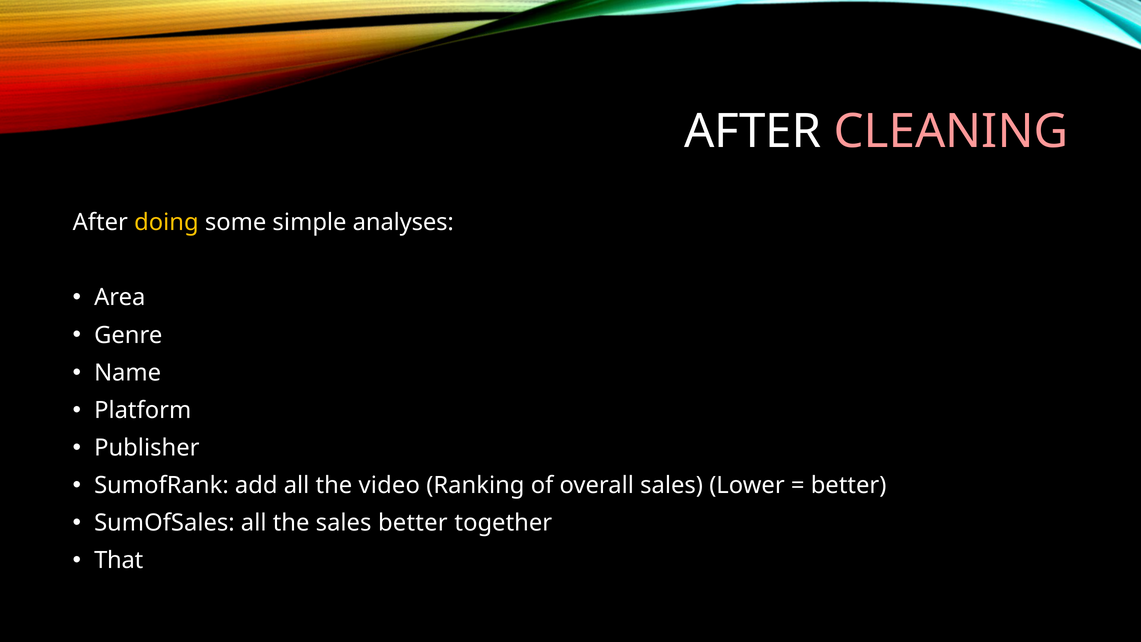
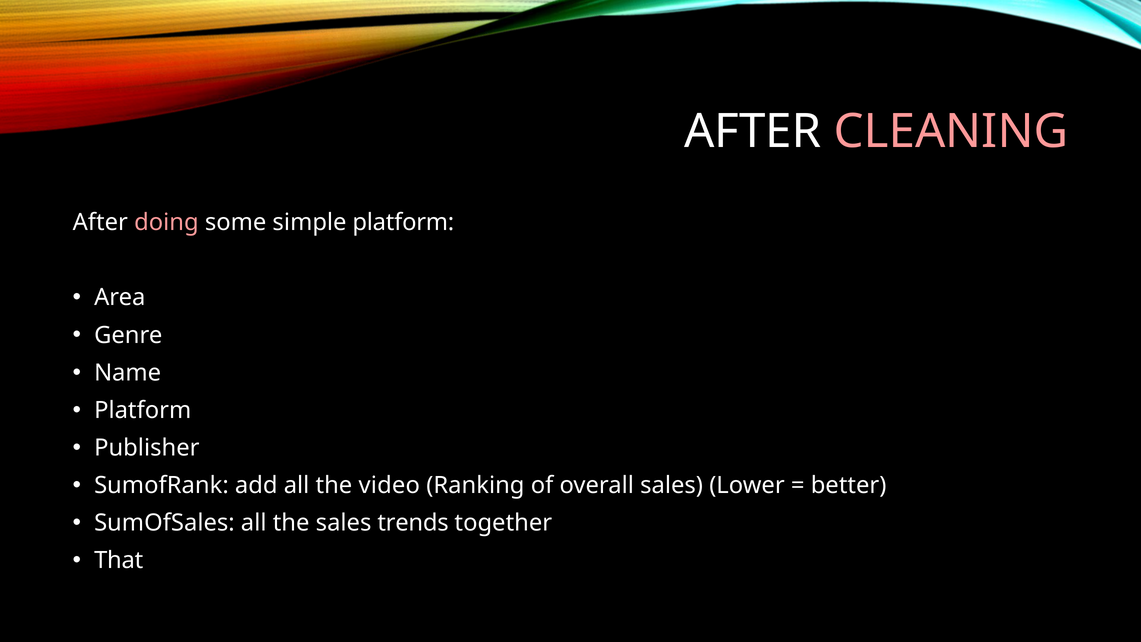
doing colour: yellow -> pink
simple analyses: analyses -> platform
sales better: better -> trends
